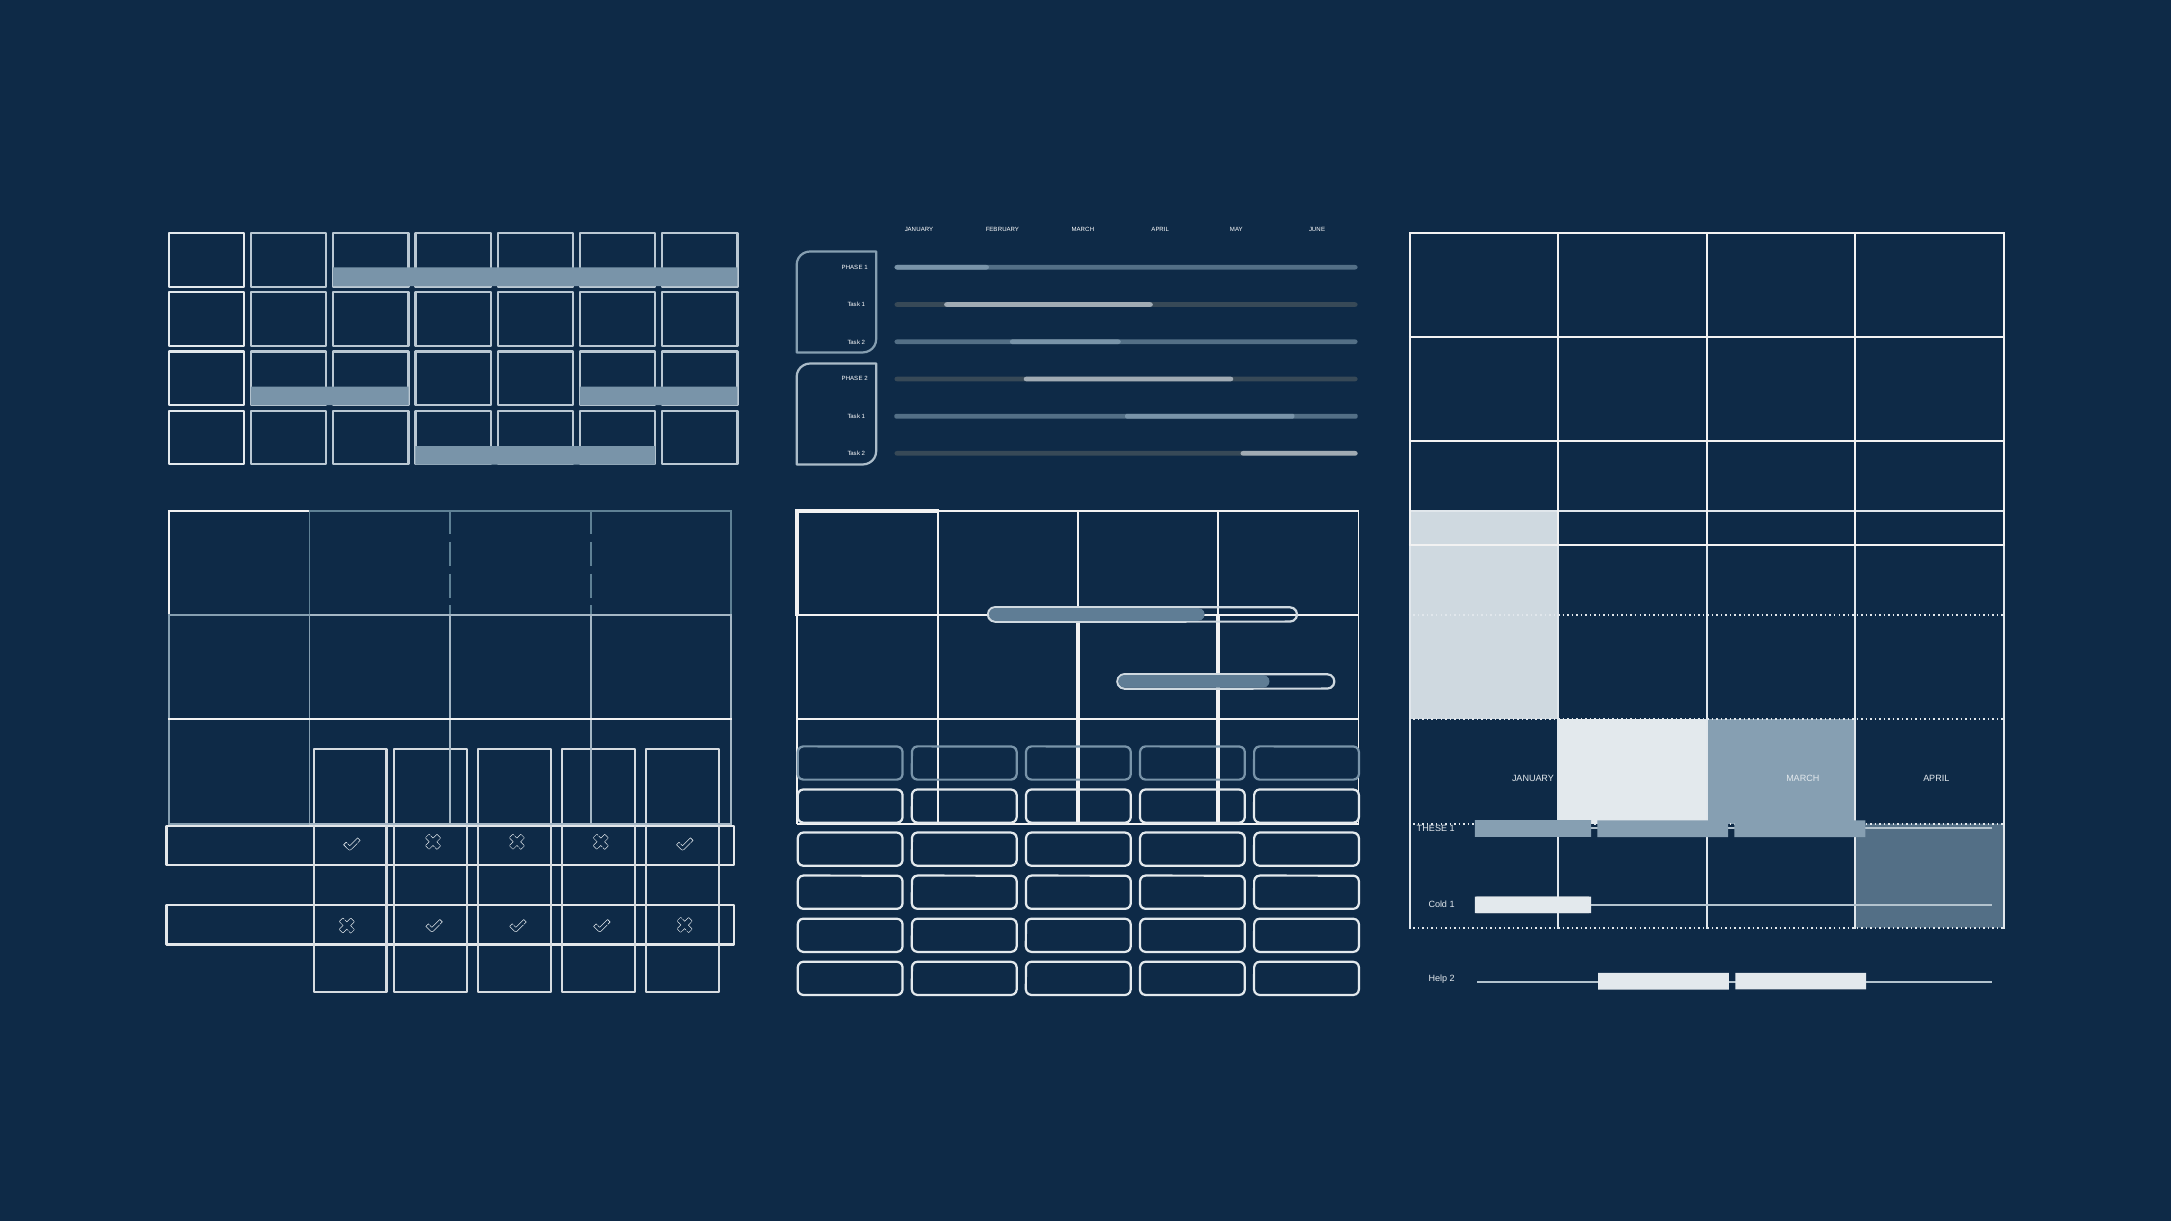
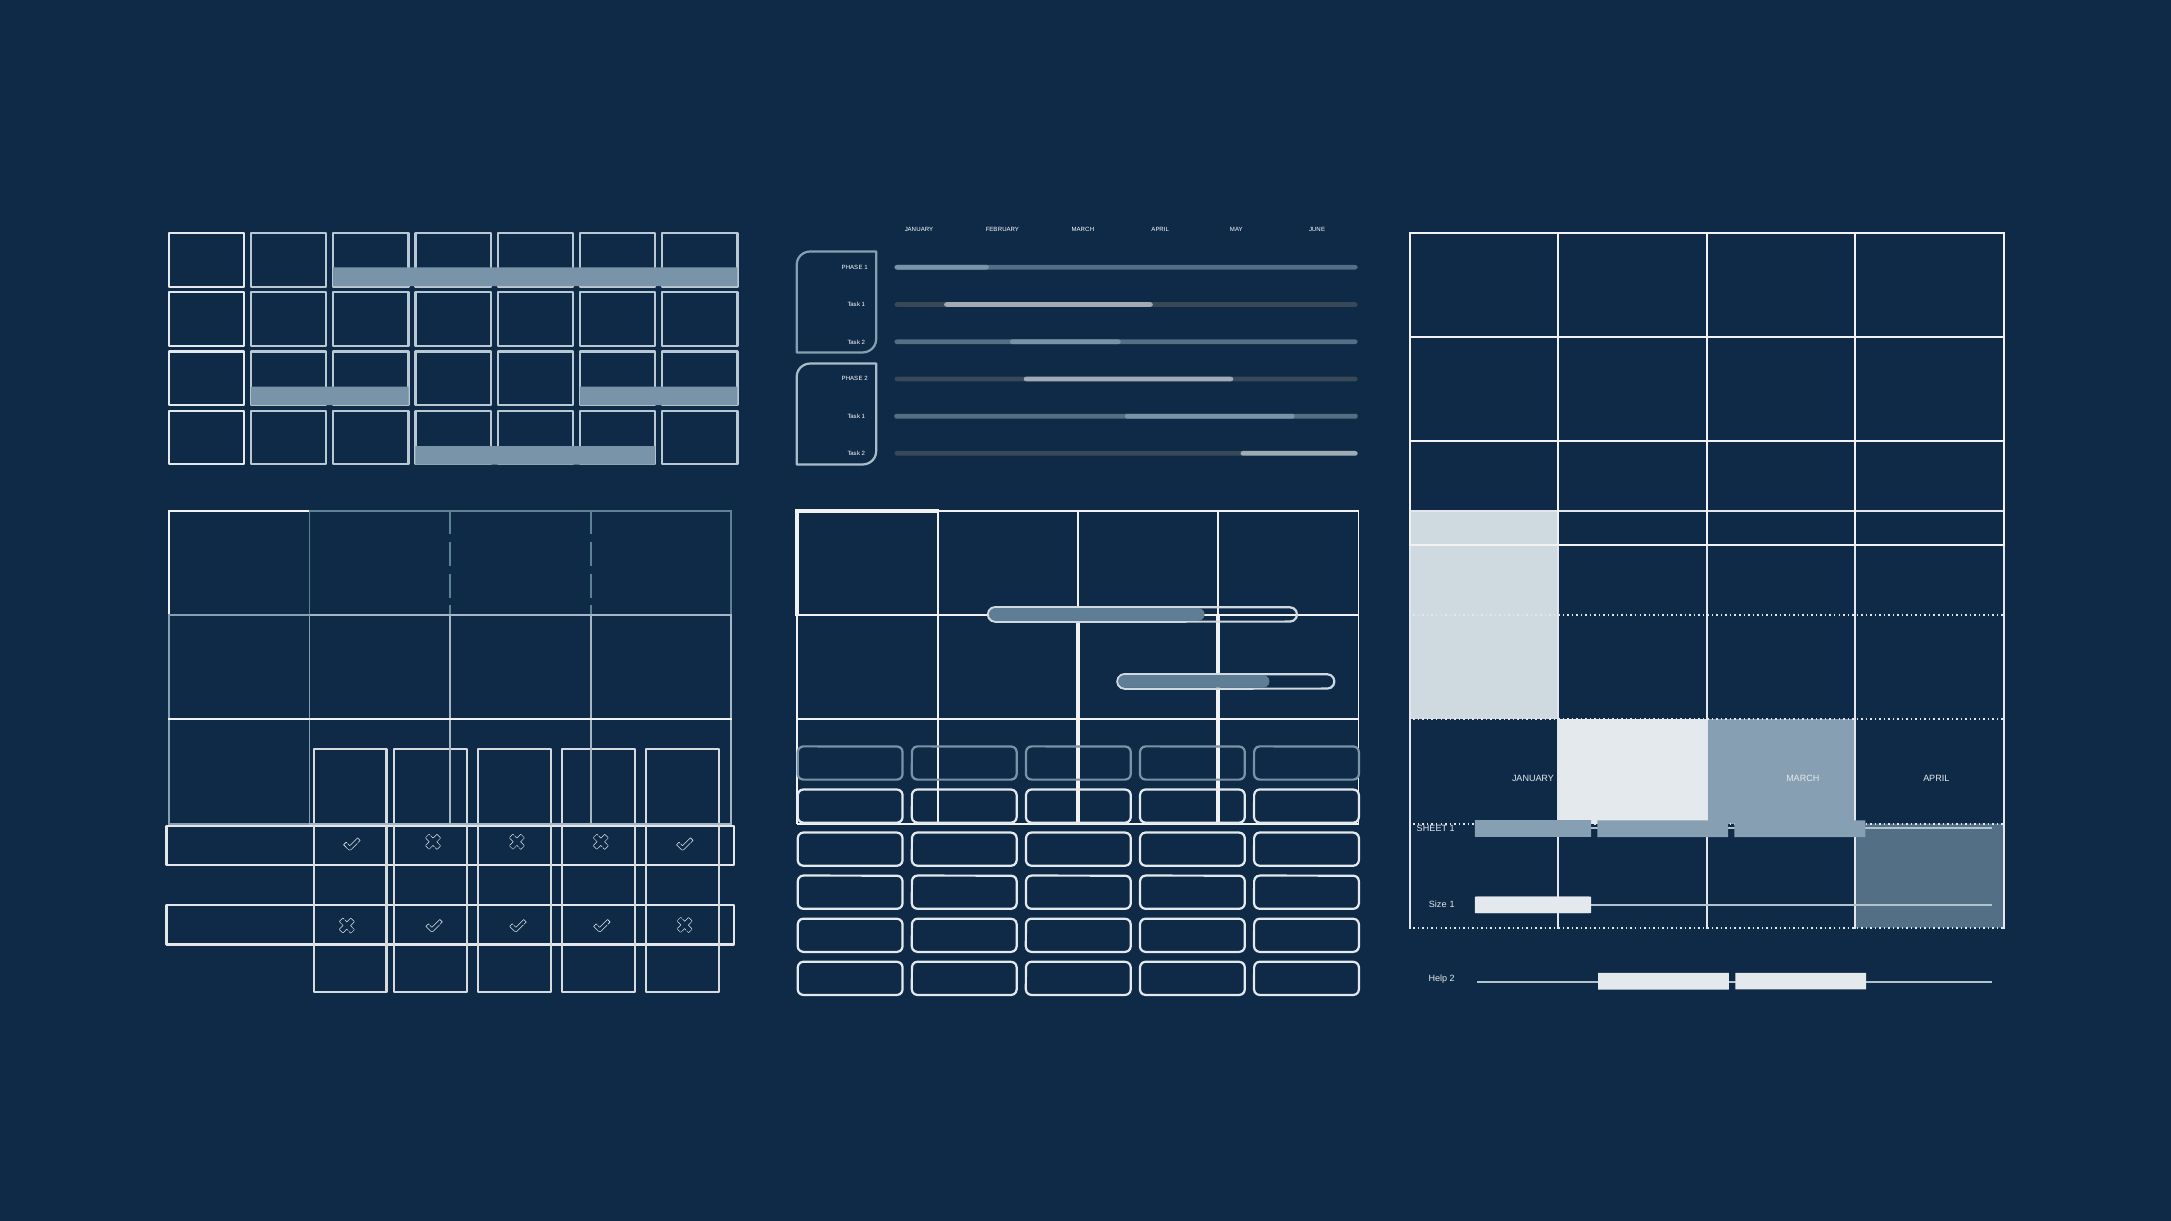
THESE: THESE -> SHEET
Cold: Cold -> Size
